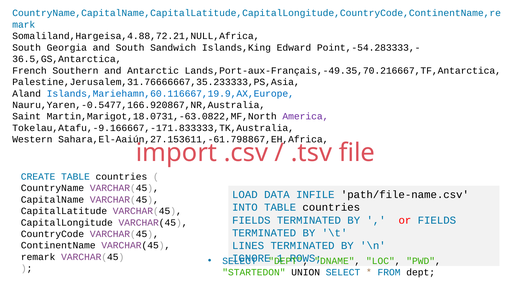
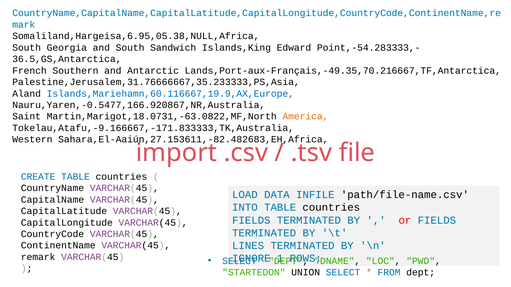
Somaliland,Hargeisa,4.88,72.21,NULL,Africa: Somaliland,Hargeisa,4.88,72.21,NULL,Africa -> Somaliland,Hargeisa,6.95,05.38,NULL,Africa
America colour: purple -> orange
Sahara,El-Aaiún,27.153611,-61.798867,EH,Africa: Sahara,El-Aaiún,27.153611,-61.798867,EH,Africa -> Sahara,El-Aaiún,27.153611,-82.482683,EH,Africa
